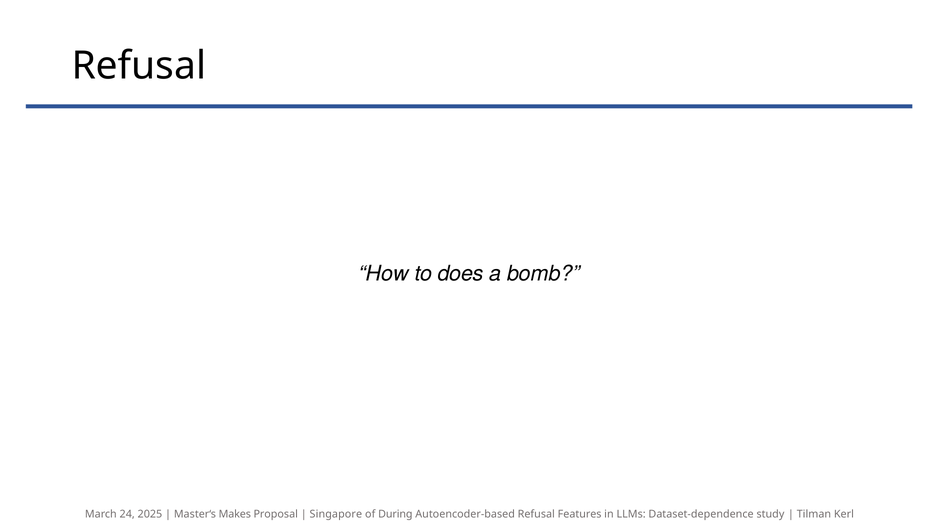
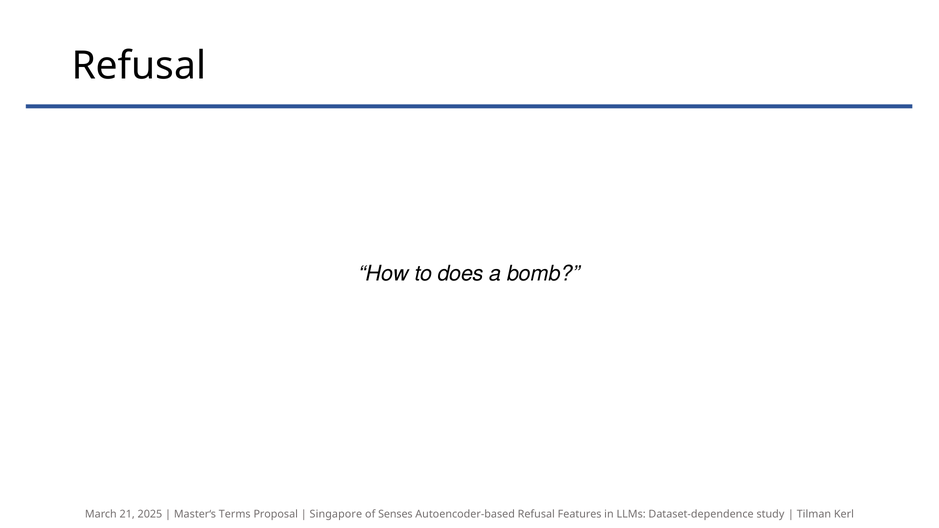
24: 24 -> 21
Makes: Makes -> Terms
During: During -> Senses
